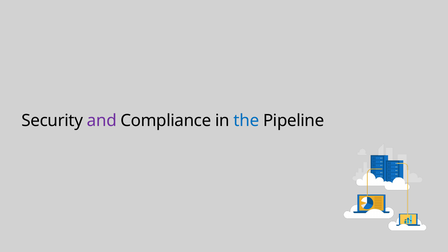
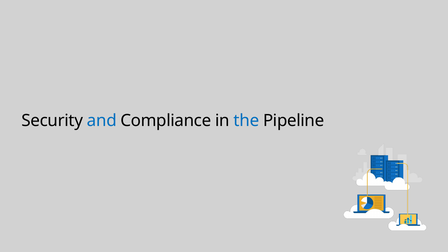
and colour: purple -> blue
